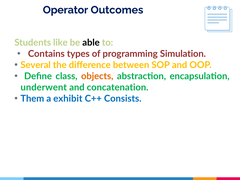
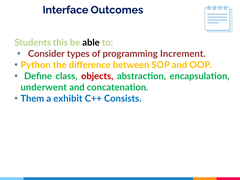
Operator: Operator -> Interface
like: like -> this
Contains: Contains -> Consider
Simulation: Simulation -> Increment
Several: Several -> Python
objects colour: orange -> red
